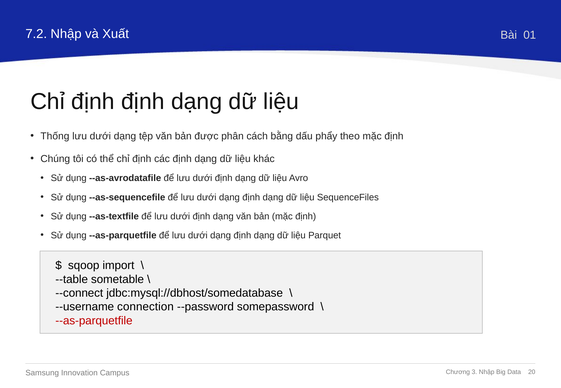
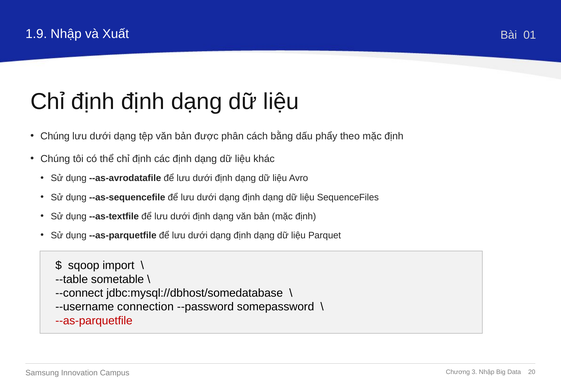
7.2: 7.2 -> 1.9
Thống at (55, 136): Thống -> Chúng
